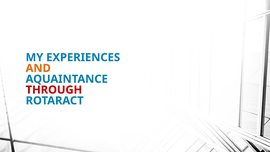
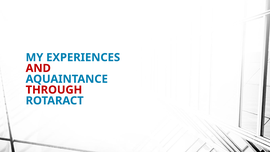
AND colour: orange -> red
